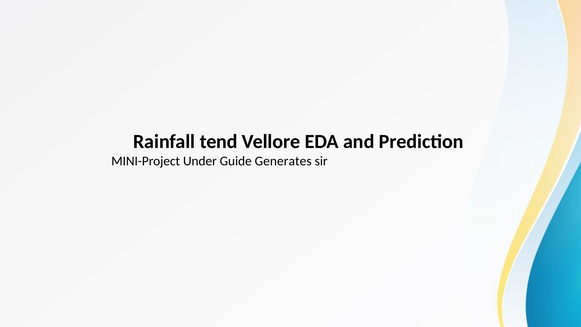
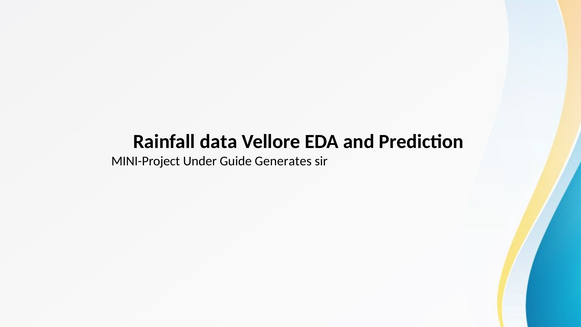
tend: tend -> data
